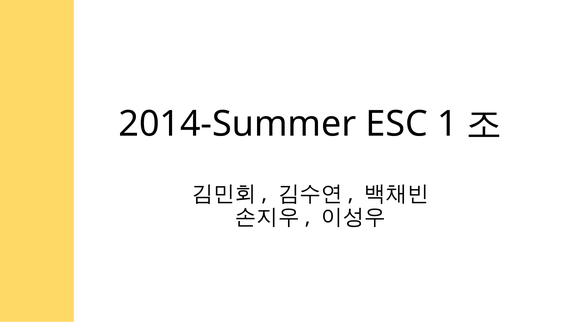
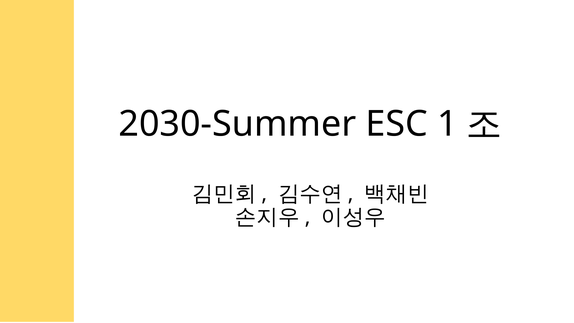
2014-Summer: 2014-Summer -> 2030-Summer
